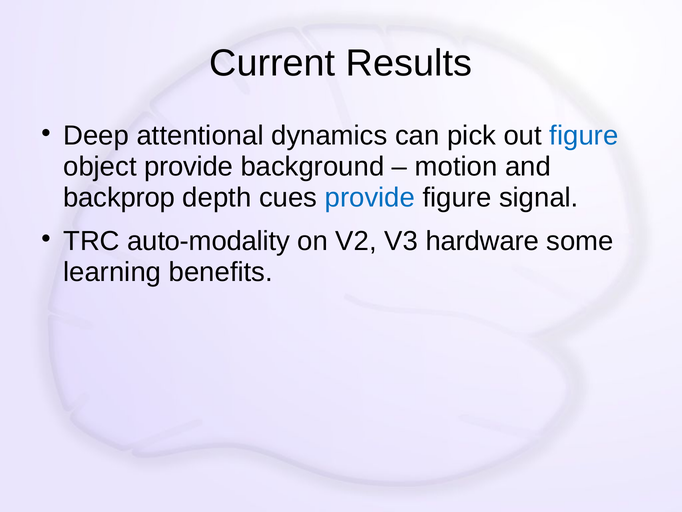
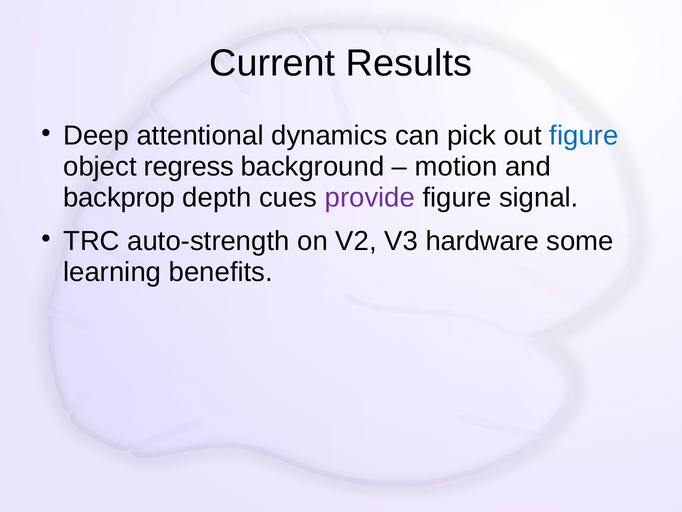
object provide: provide -> regress
provide at (370, 198) colour: blue -> purple
auto-modality: auto-modality -> auto-strength
